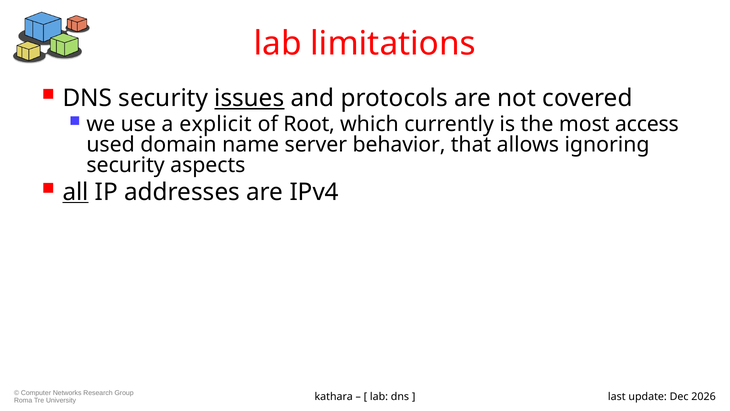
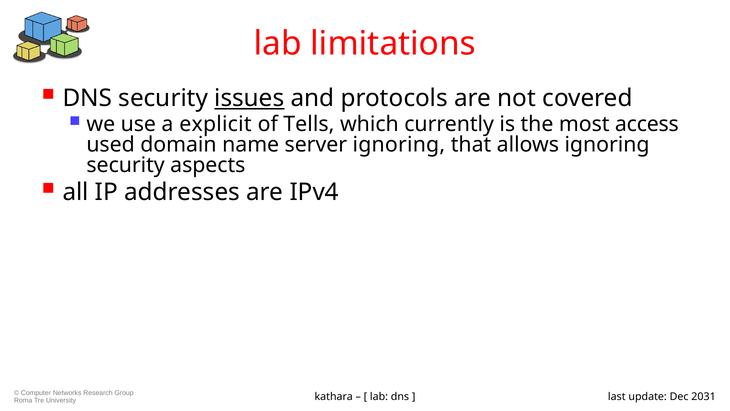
Root: Root -> Tells
server behavior: behavior -> ignoring
all underline: present -> none
2026: 2026 -> 2031
